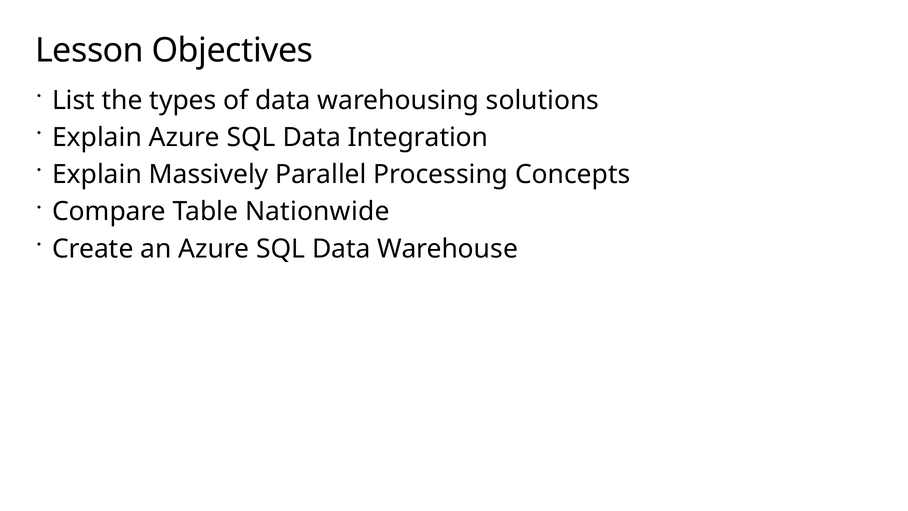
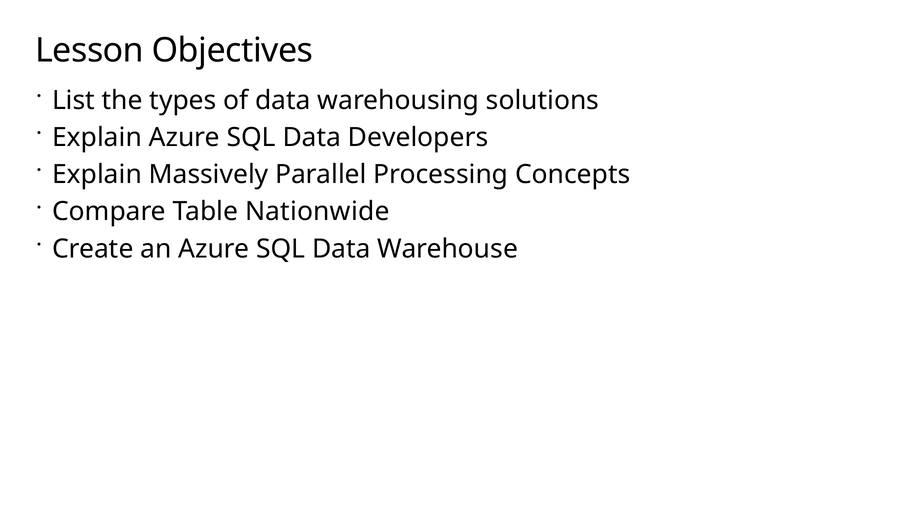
Integration: Integration -> Developers
